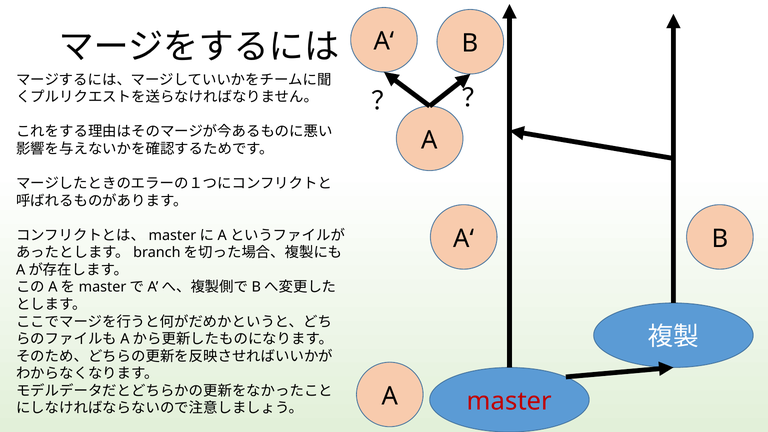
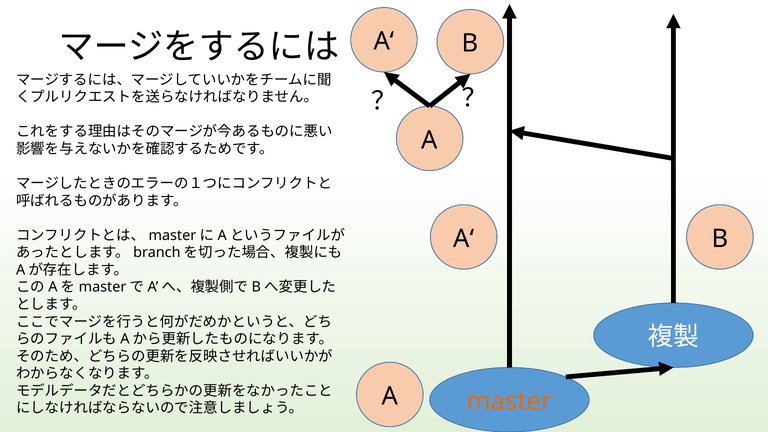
master colour: red -> orange
